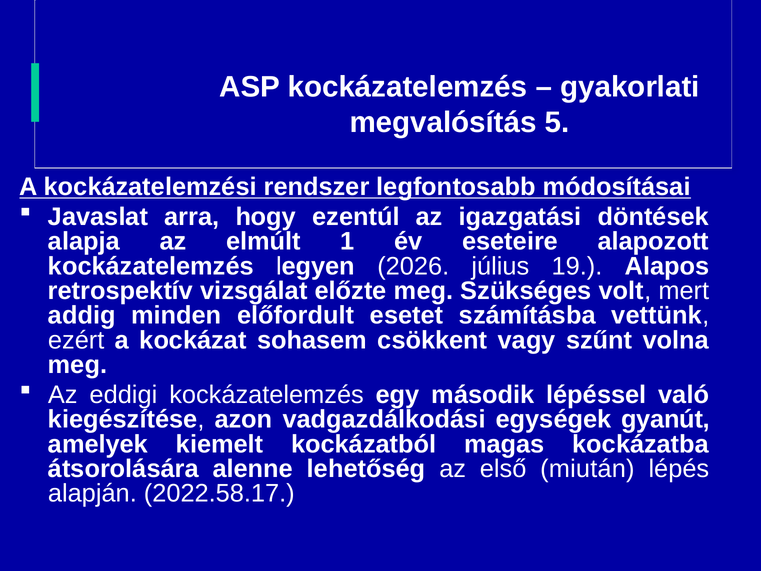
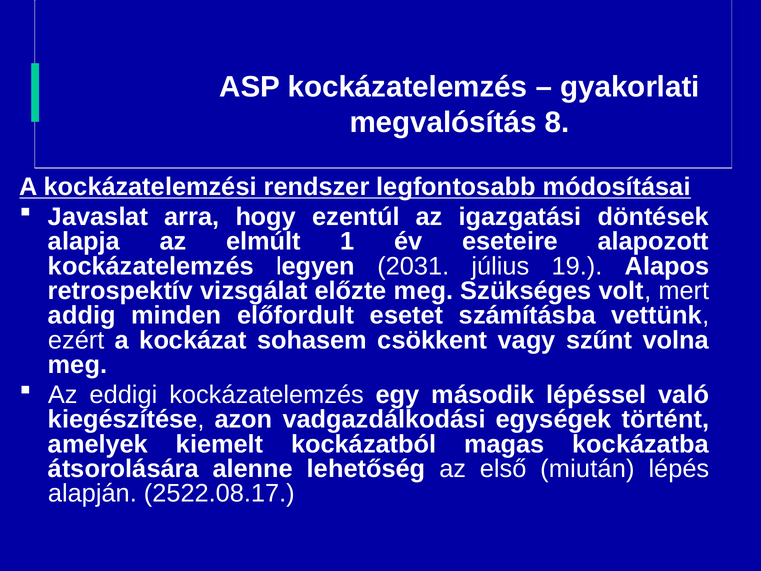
5: 5 -> 8
2026: 2026 -> 2031
gyanút: gyanút -> történt
2022.58.17: 2022.58.17 -> 2522.08.17
